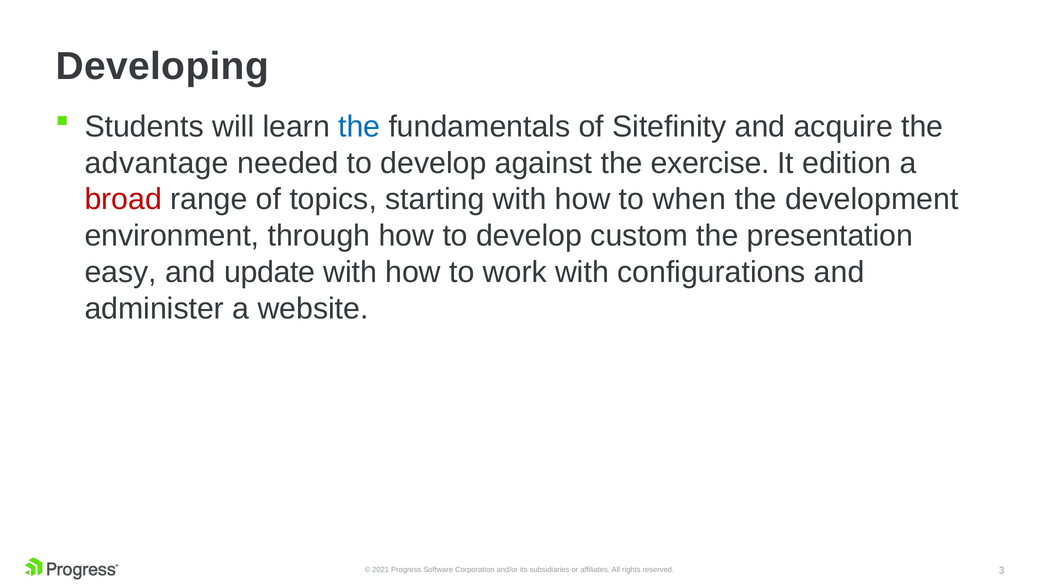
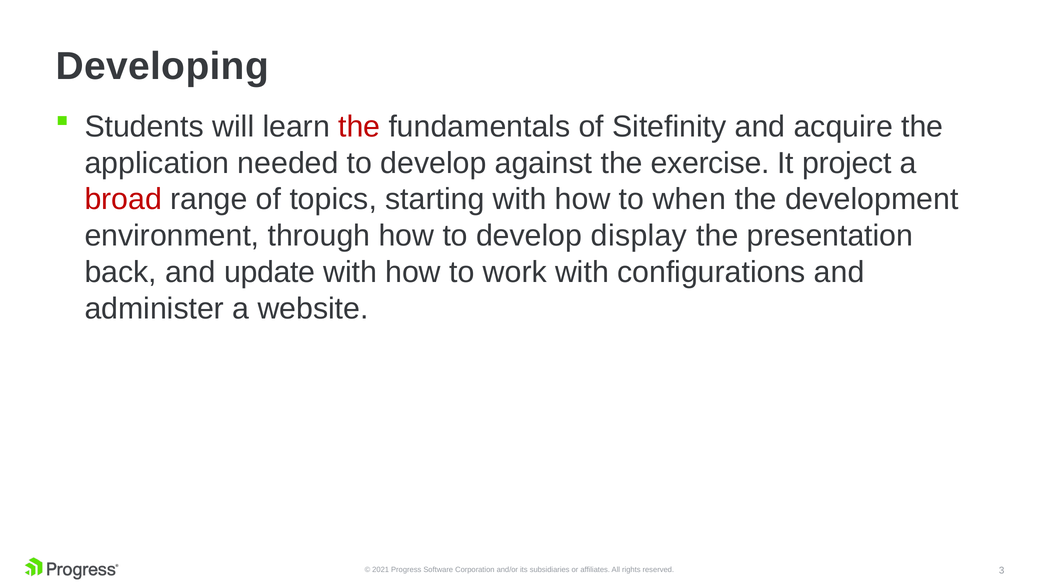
the at (359, 127) colour: blue -> red
advantage: advantage -> application
edition: edition -> project
custom: custom -> display
easy: easy -> back
